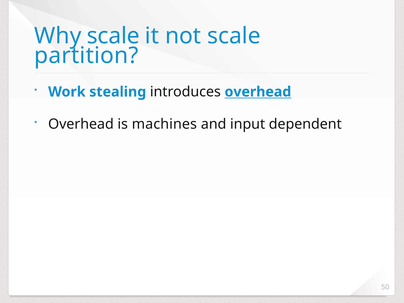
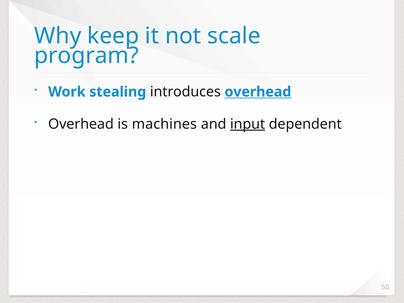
Why scale: scale -> keep
partition: partition -> program
input underline: none -> present
